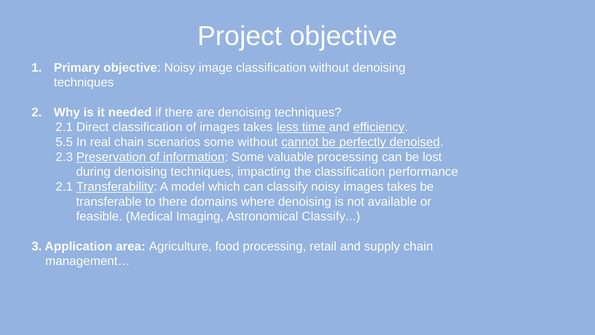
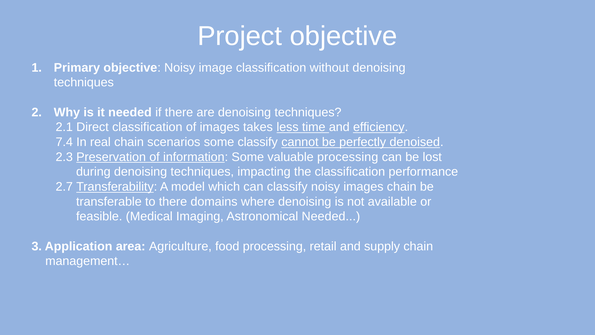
5.5: 5.5 -> 7.4
some without: without -> classify
2.1 at (64, 187): 2.1 -> 2.7
noisy images takes: takes -> chain
Astronomical Classify: Classify -> Needed
